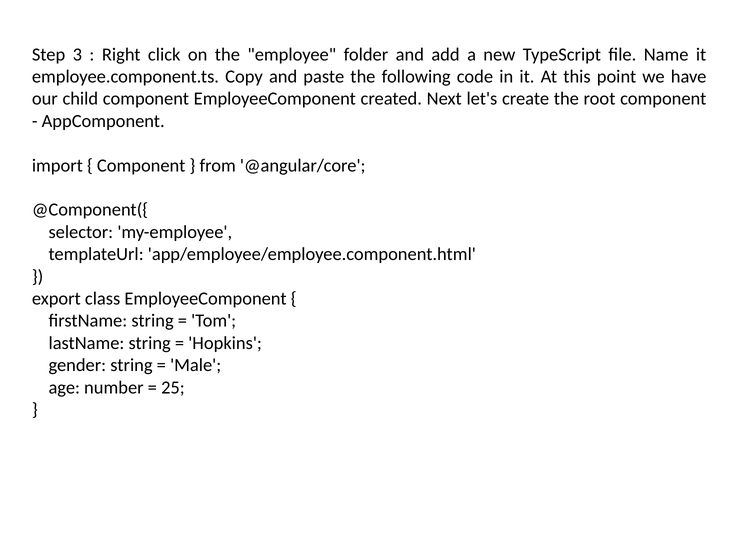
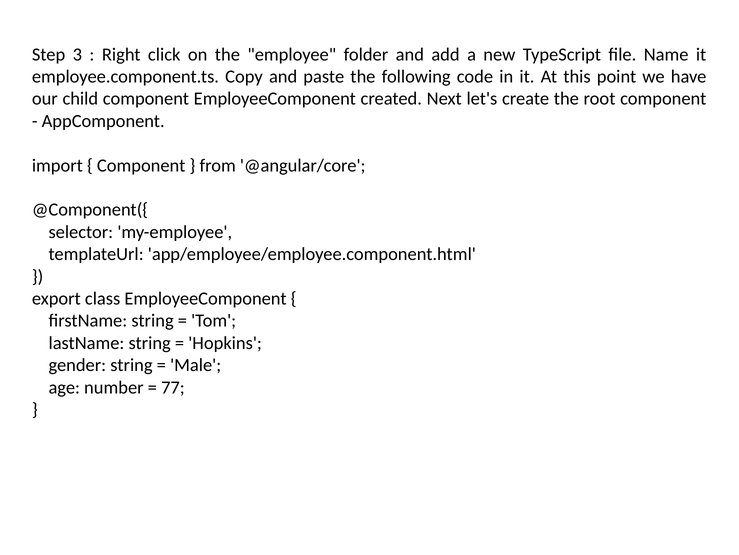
25: 25 -> 77
